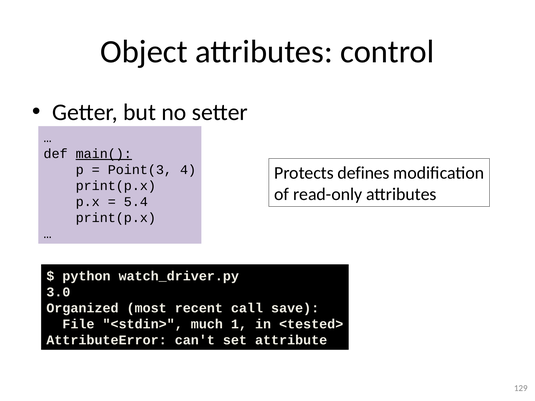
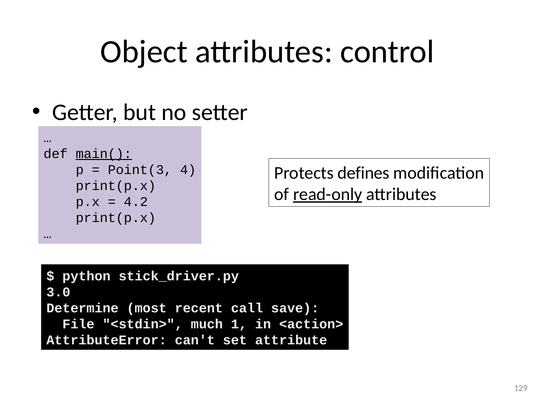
read-only underline: none -> present
5.4: 5.4 -> 4.2
watch_driver.py: watch_driver.py -> stick_driver.py
Organized: Organized -> Determine
<tested>: <tested> -> <action>
